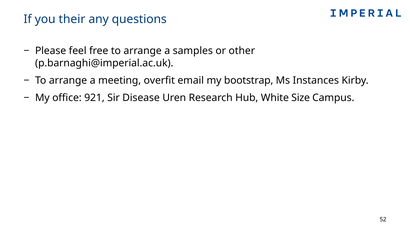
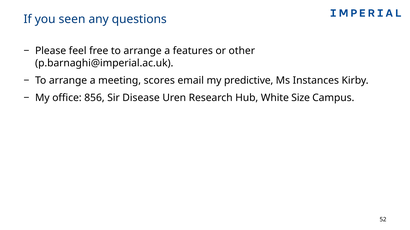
their: their -> seen
samples: samples -> features
overfit: overfit -> scores
bootstrap: bootstrap -> predictive
921: 921 -> 856
